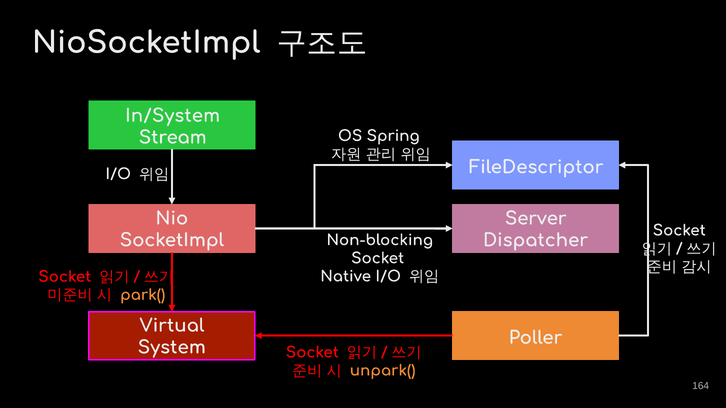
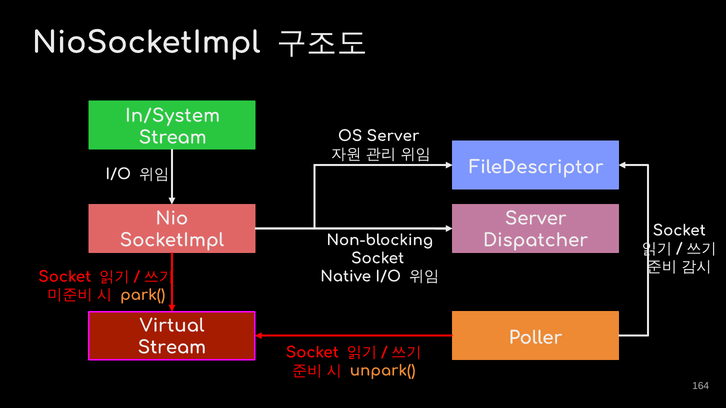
OS Spring: Spring -> Server
System at (172, 348): System -> Stream
